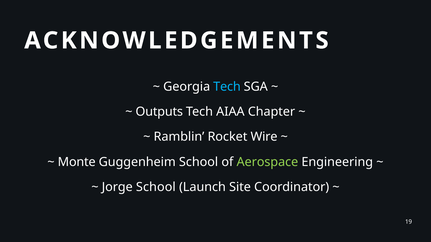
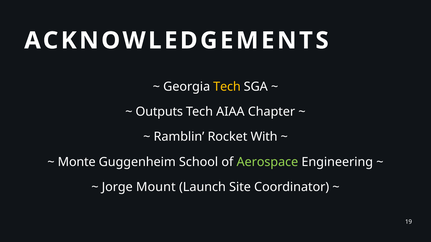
Tech at (227, 87) colour: light blue -> yellow
Wire: Wire -> With
Jorge School: School -> Mount
